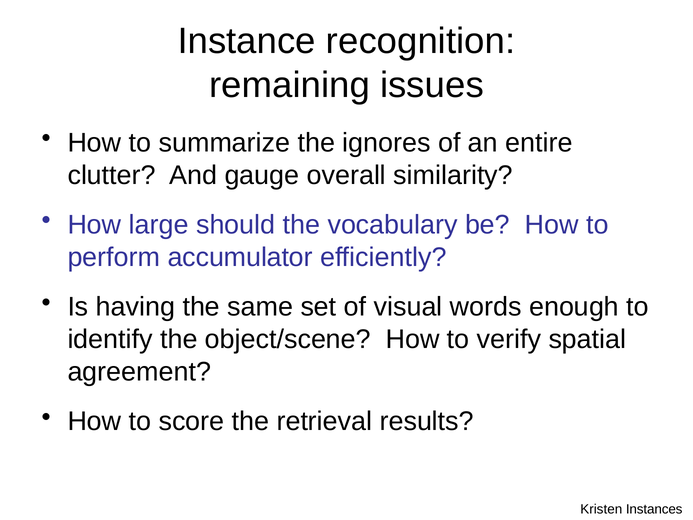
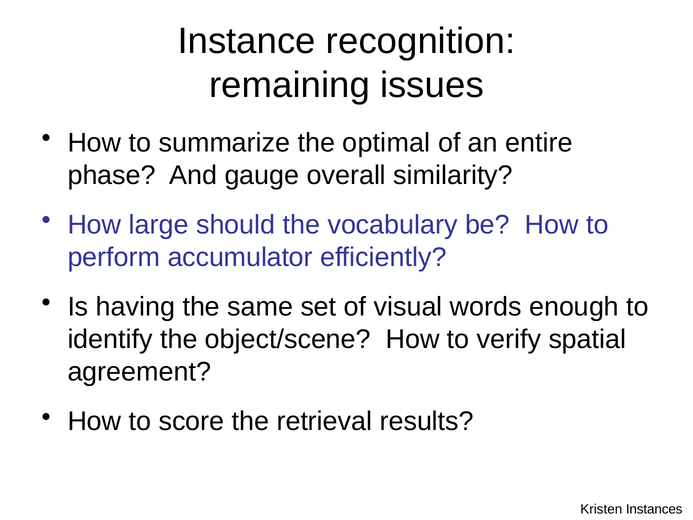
ignores: ignores -> optimal
clutter: clutter -> phase
